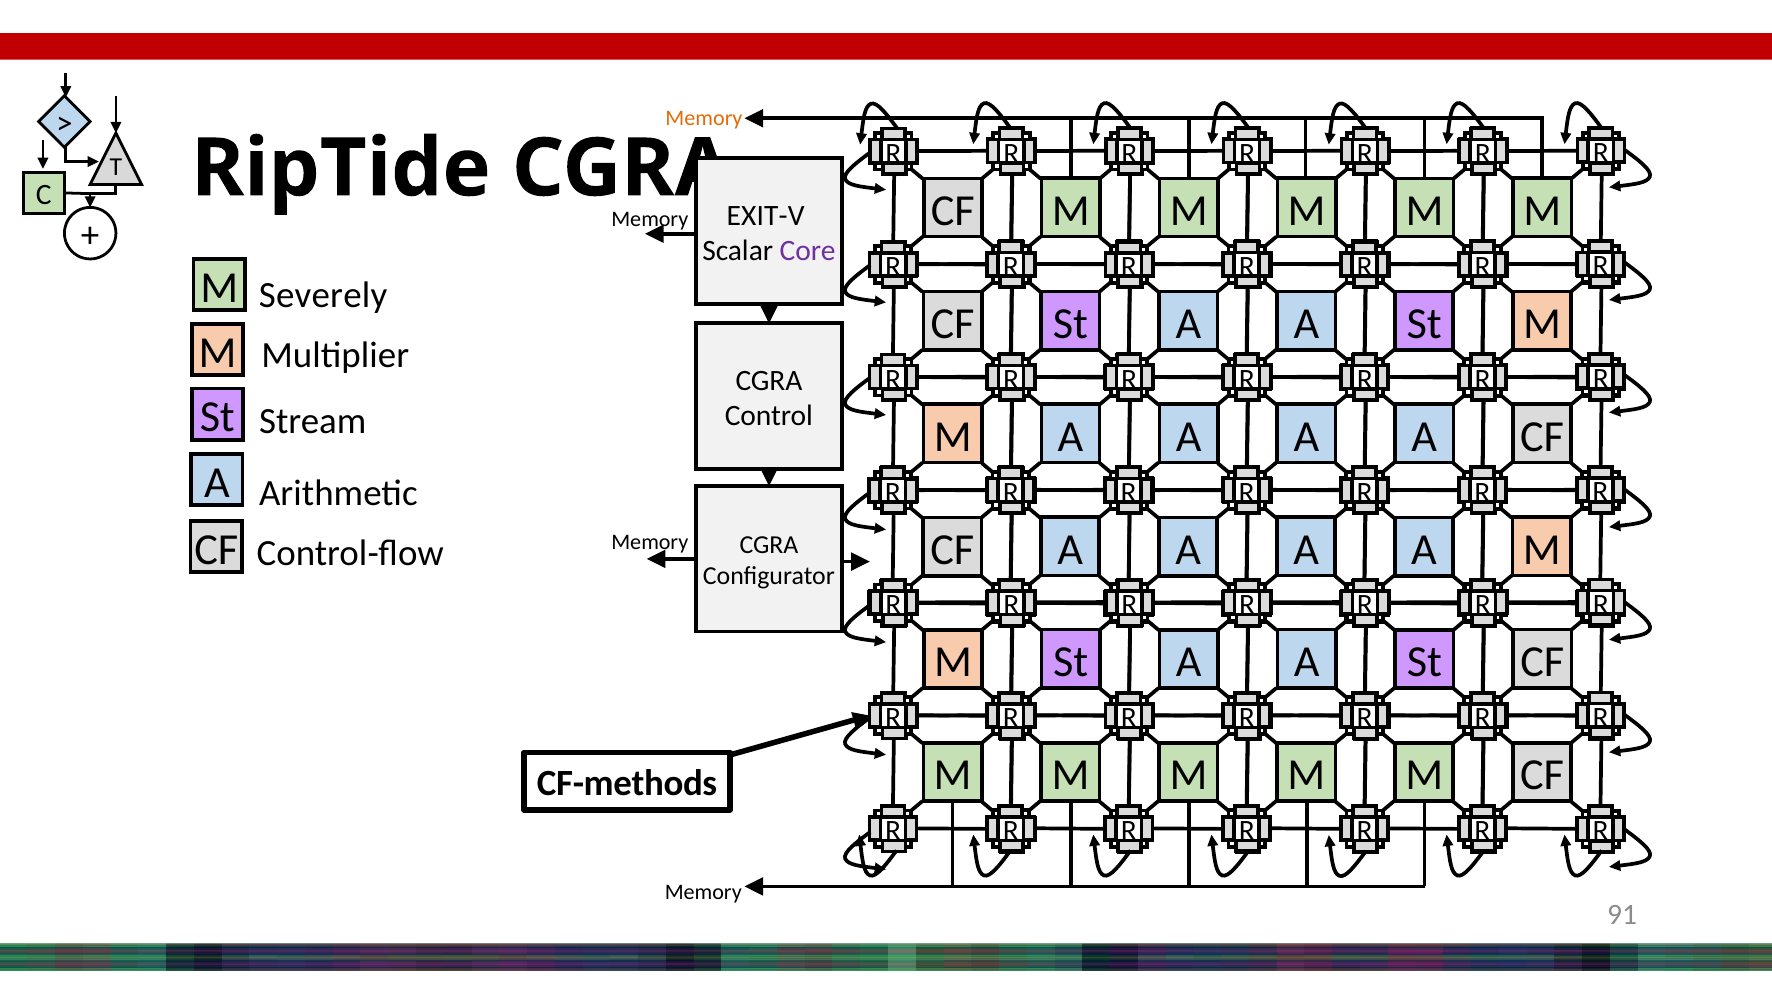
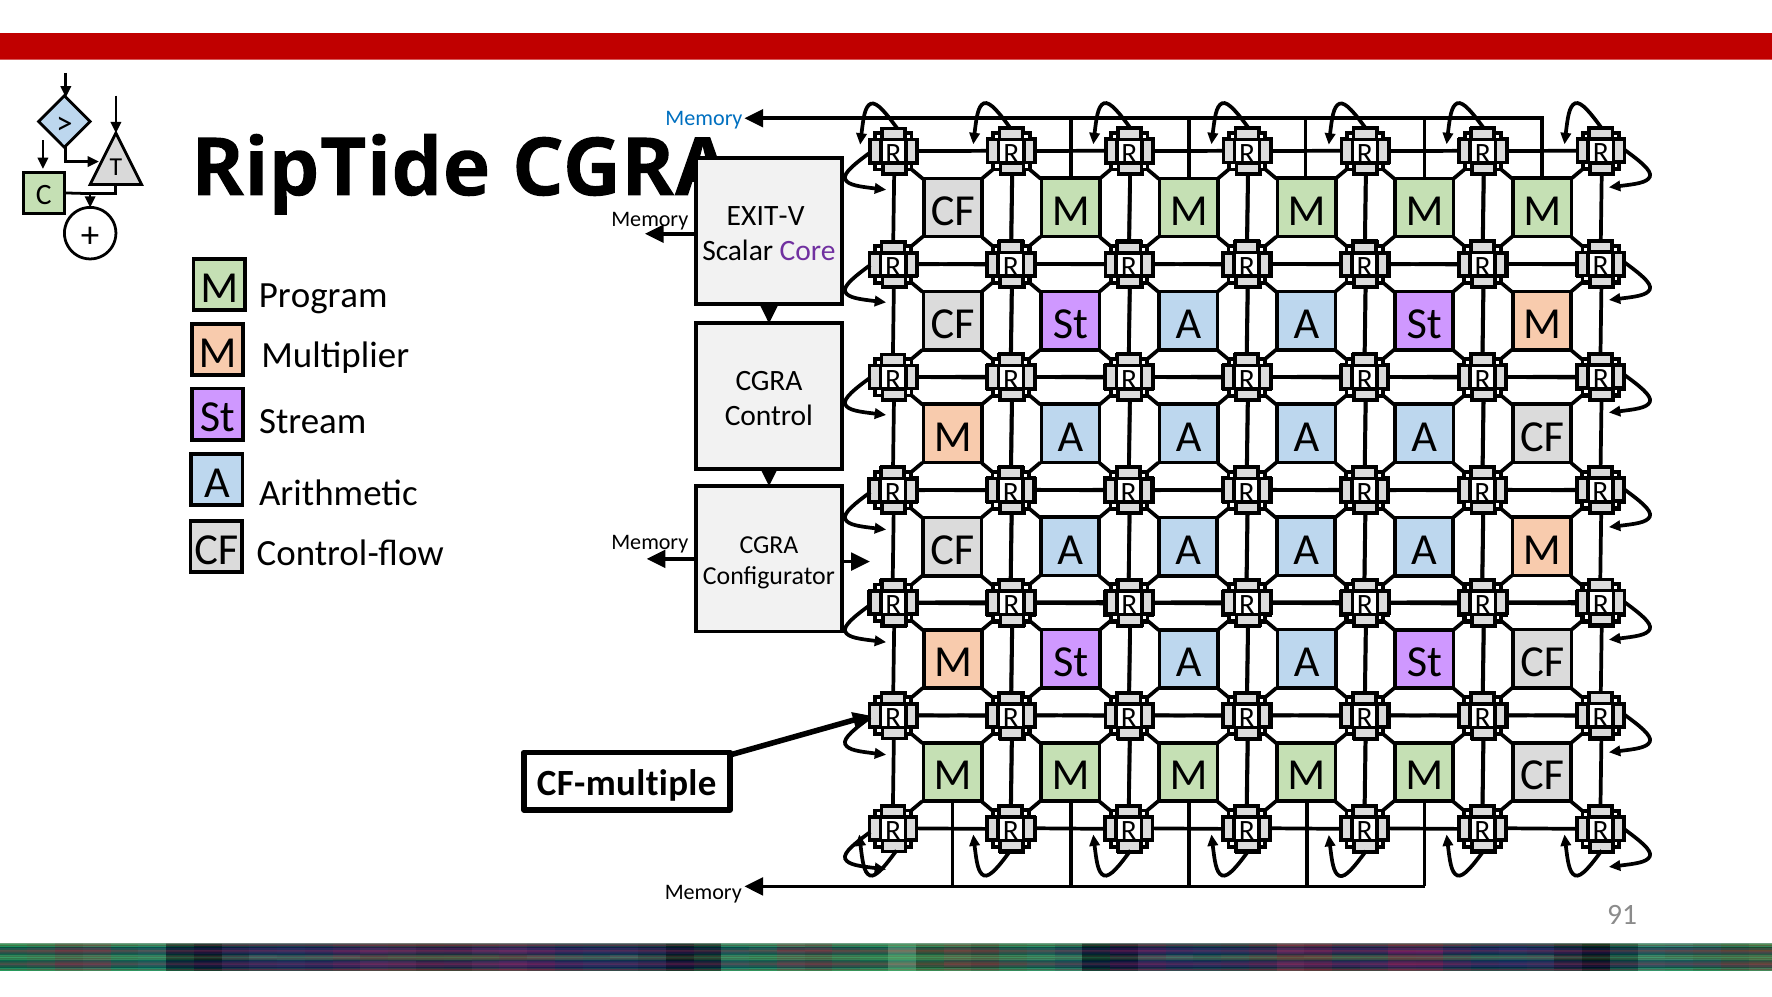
Memory at (704, 118) colour: orange -> blue
Severely: Severely -> Program
CF-methods: CF-methods -> CF-multiple
